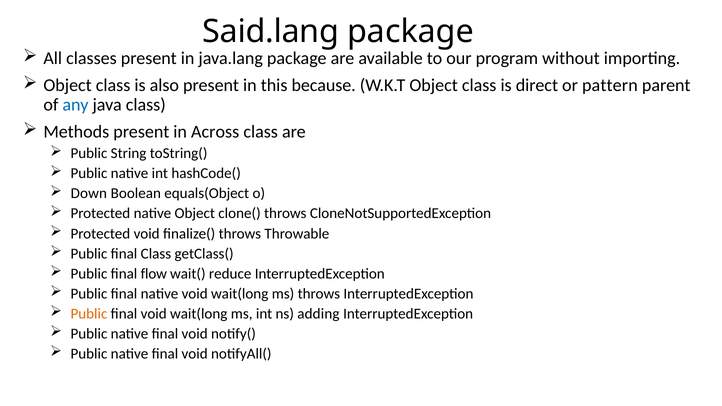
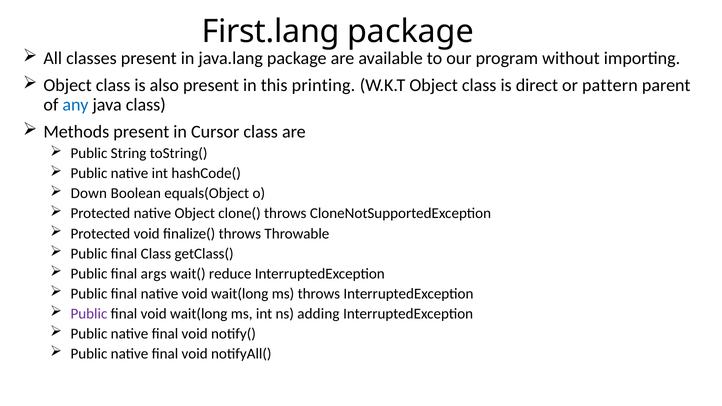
Said.lang: Said.lang -> First.lang
because: because -> printing
Across: Across -> Cursor
flow: flow -> args
Public at (89, 314) colour: orange -> purple
